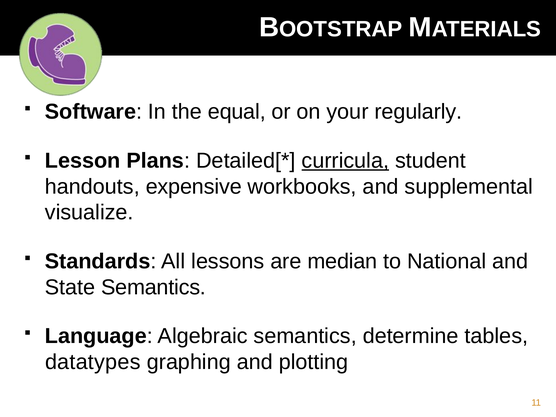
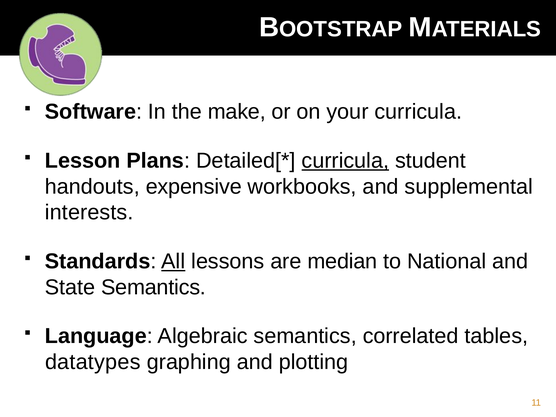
equal: equal -> make
your regularly: regularly -> curricula
visualize: visualize -> interests
All underline: none -> present
determine: determine -> correlated
